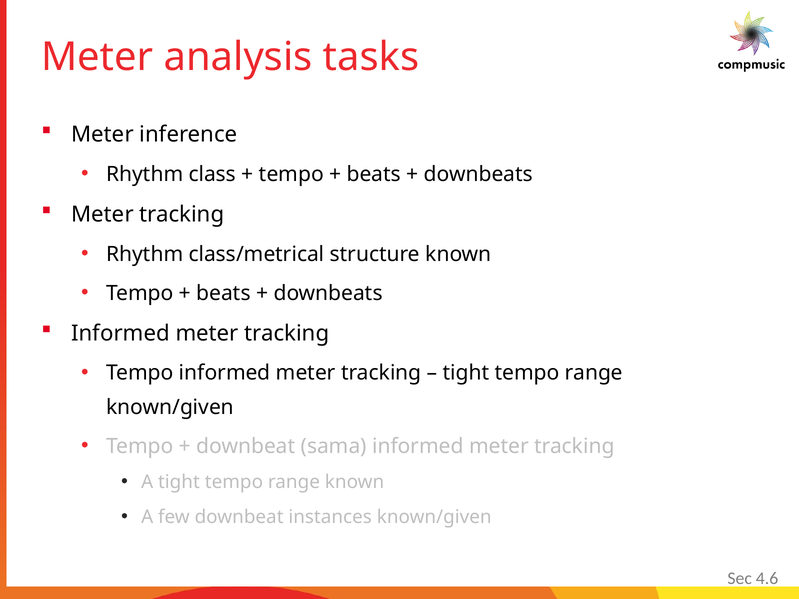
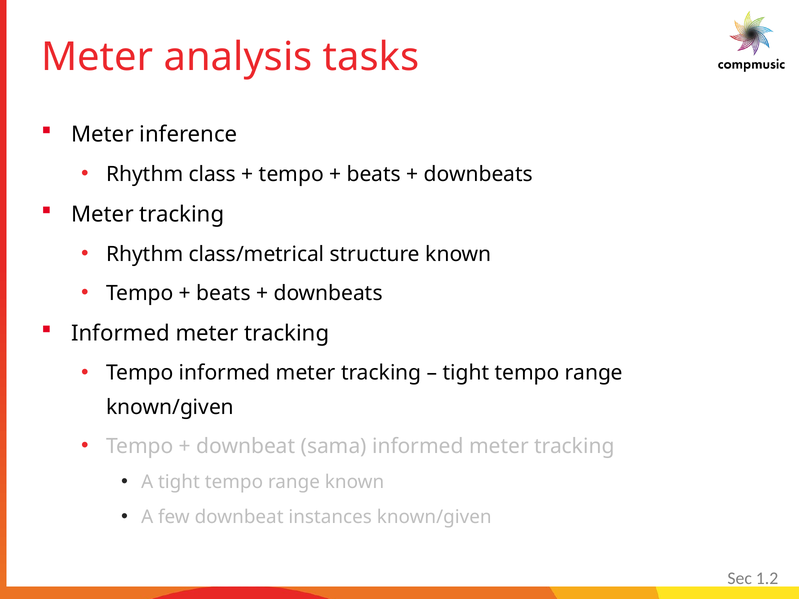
4.6: 4.6 -> 1.2
